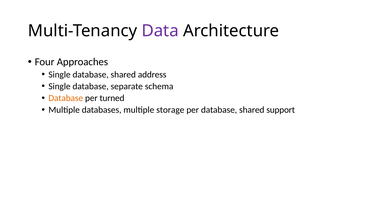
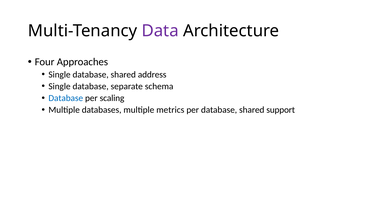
Database at (66, 98) colour: orange -> blue
turned: turned -> scaling
storage: storage -> metrics
